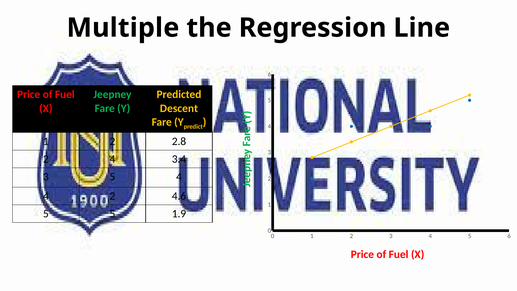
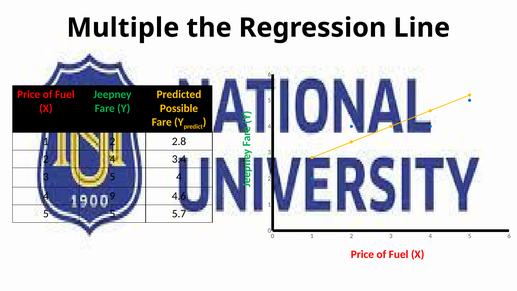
Descent: Descent -> Possible
4 2: 2 -> 9
1.9: 1.9 -> 5.7
